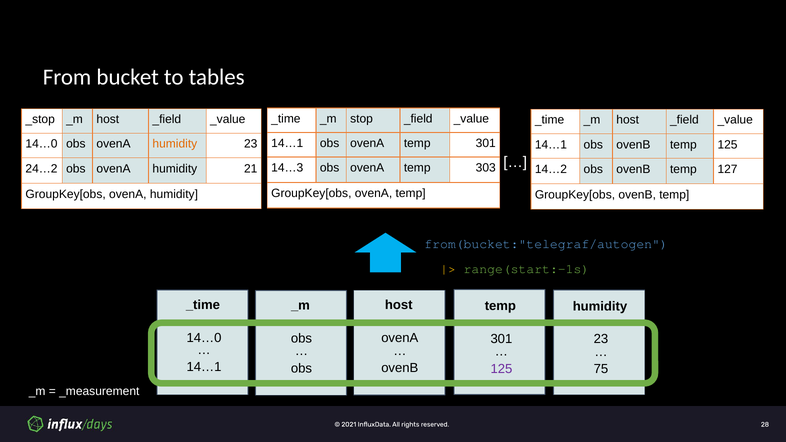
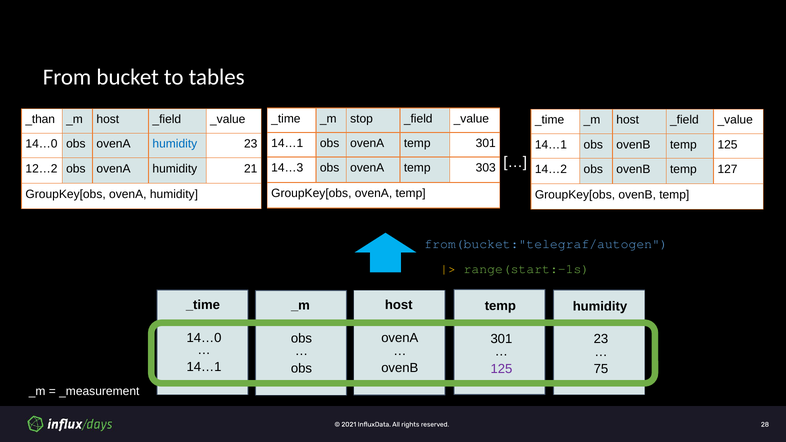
_stop: _stop -> _than
humidity at (175, 144) colour: orange -> blue
24…2: 24…2 -> 12…2
